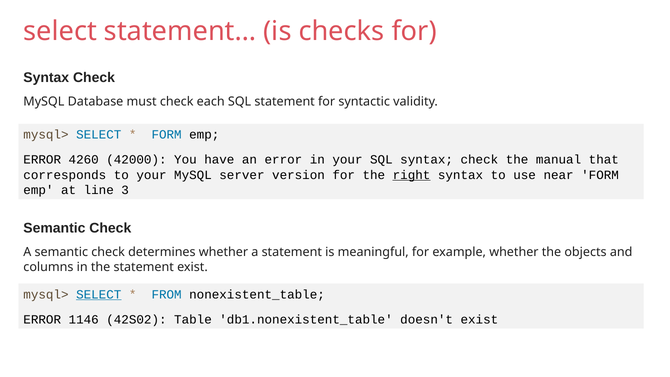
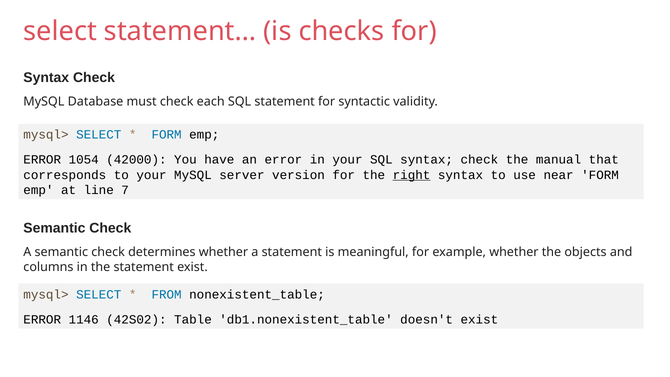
4260: 4260 -> 1054
3: 3 -> 7
SELECT at (99, 294) underline: present -> none
